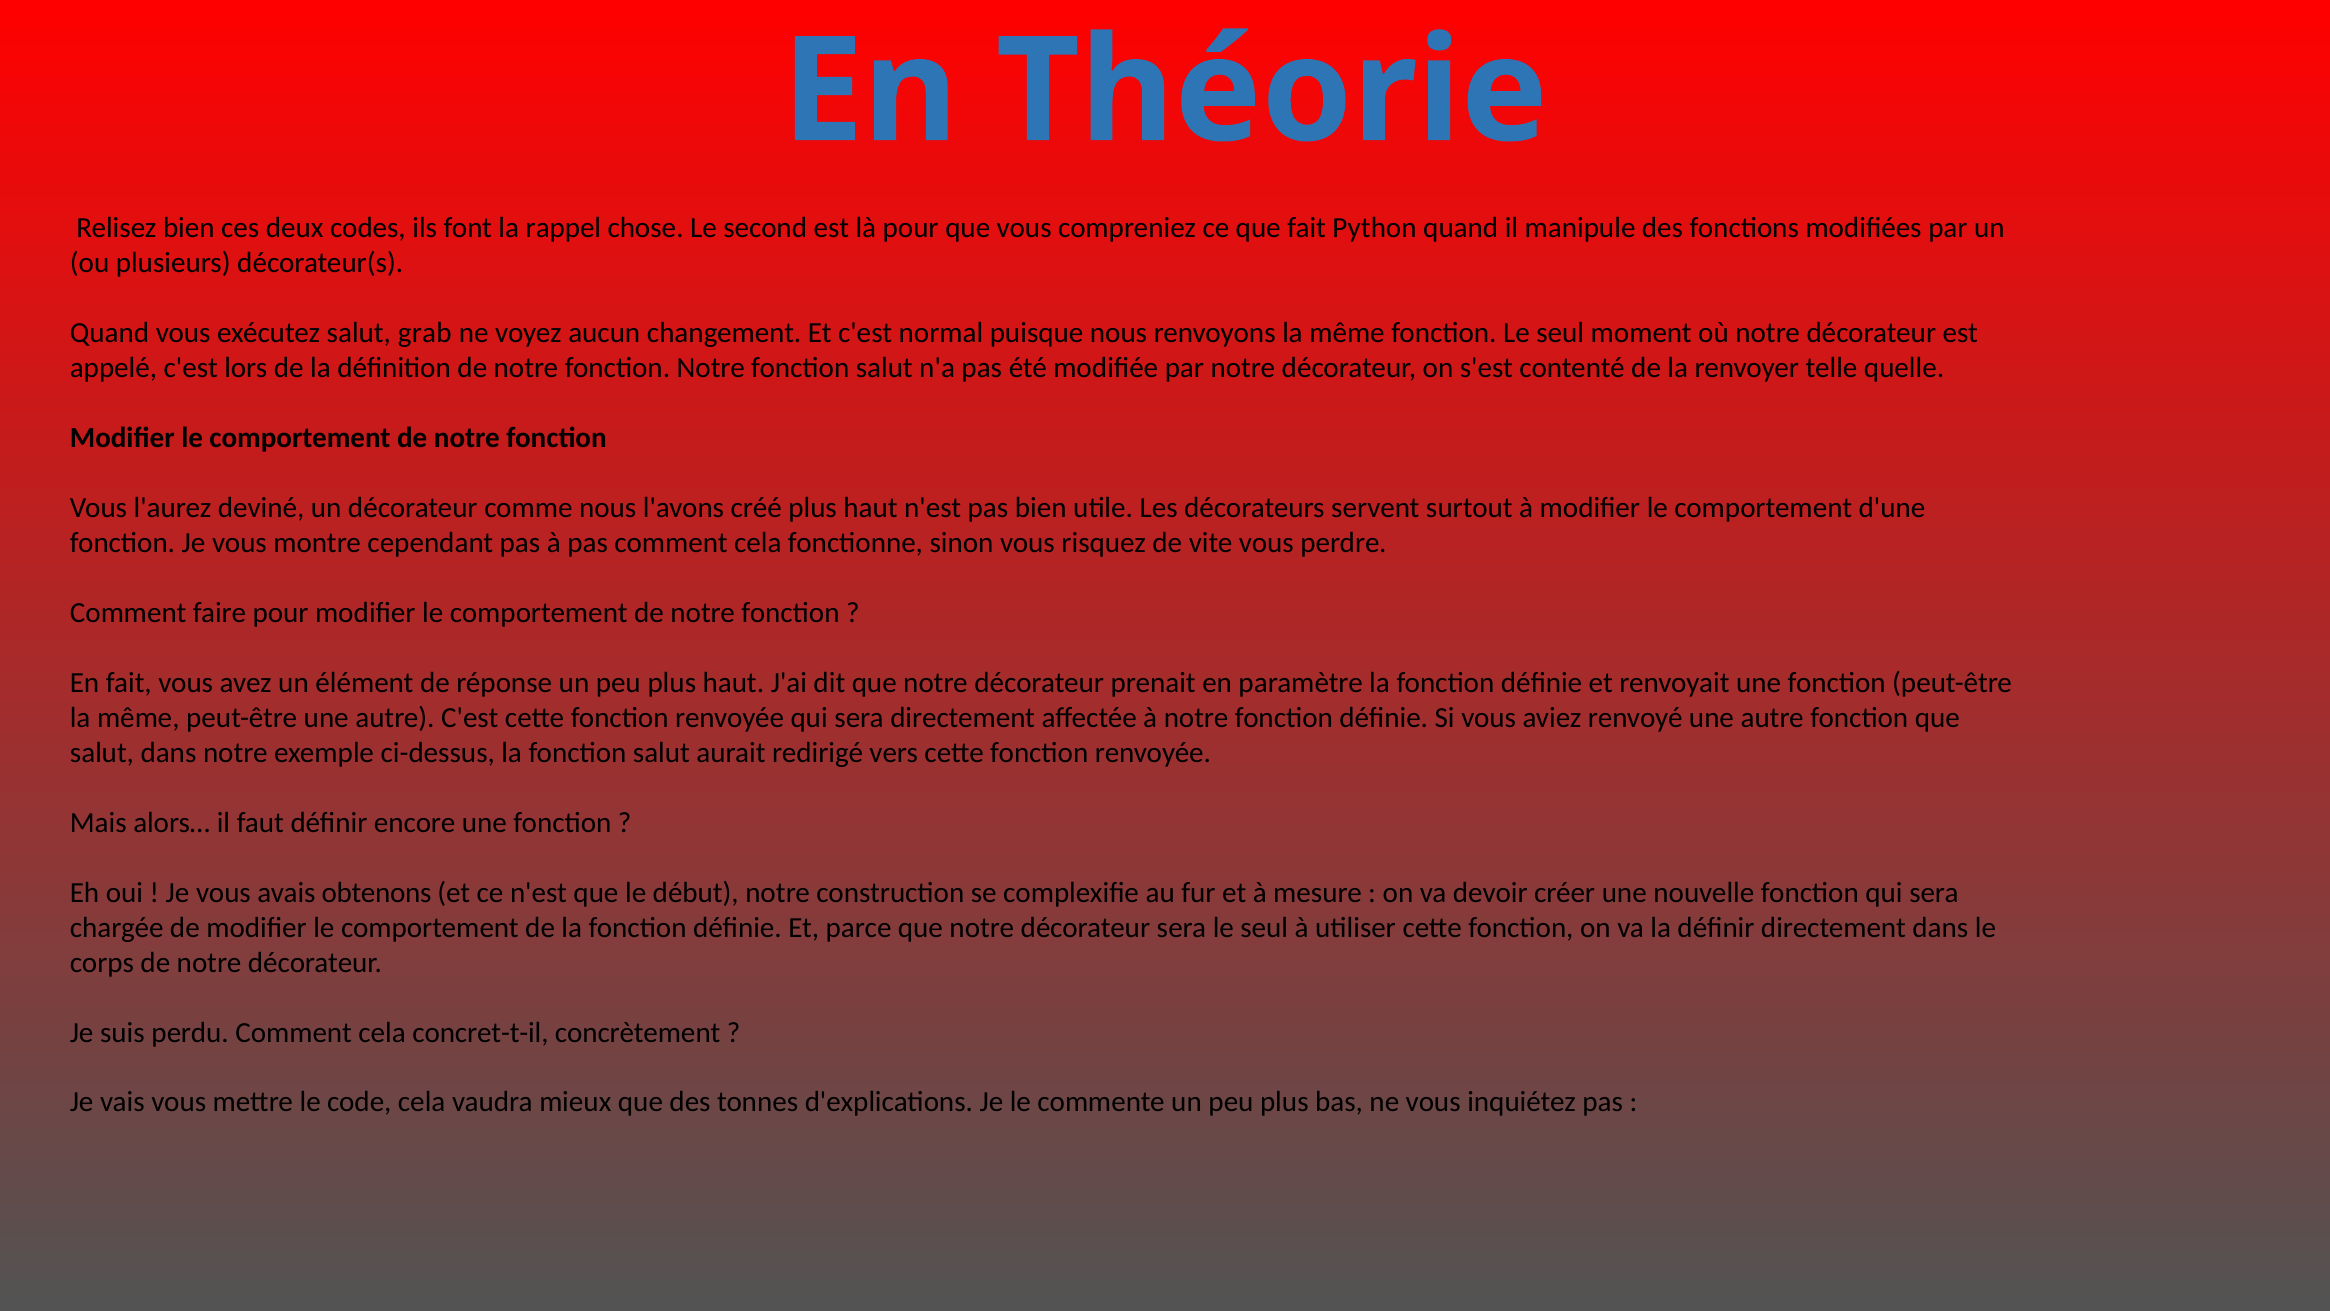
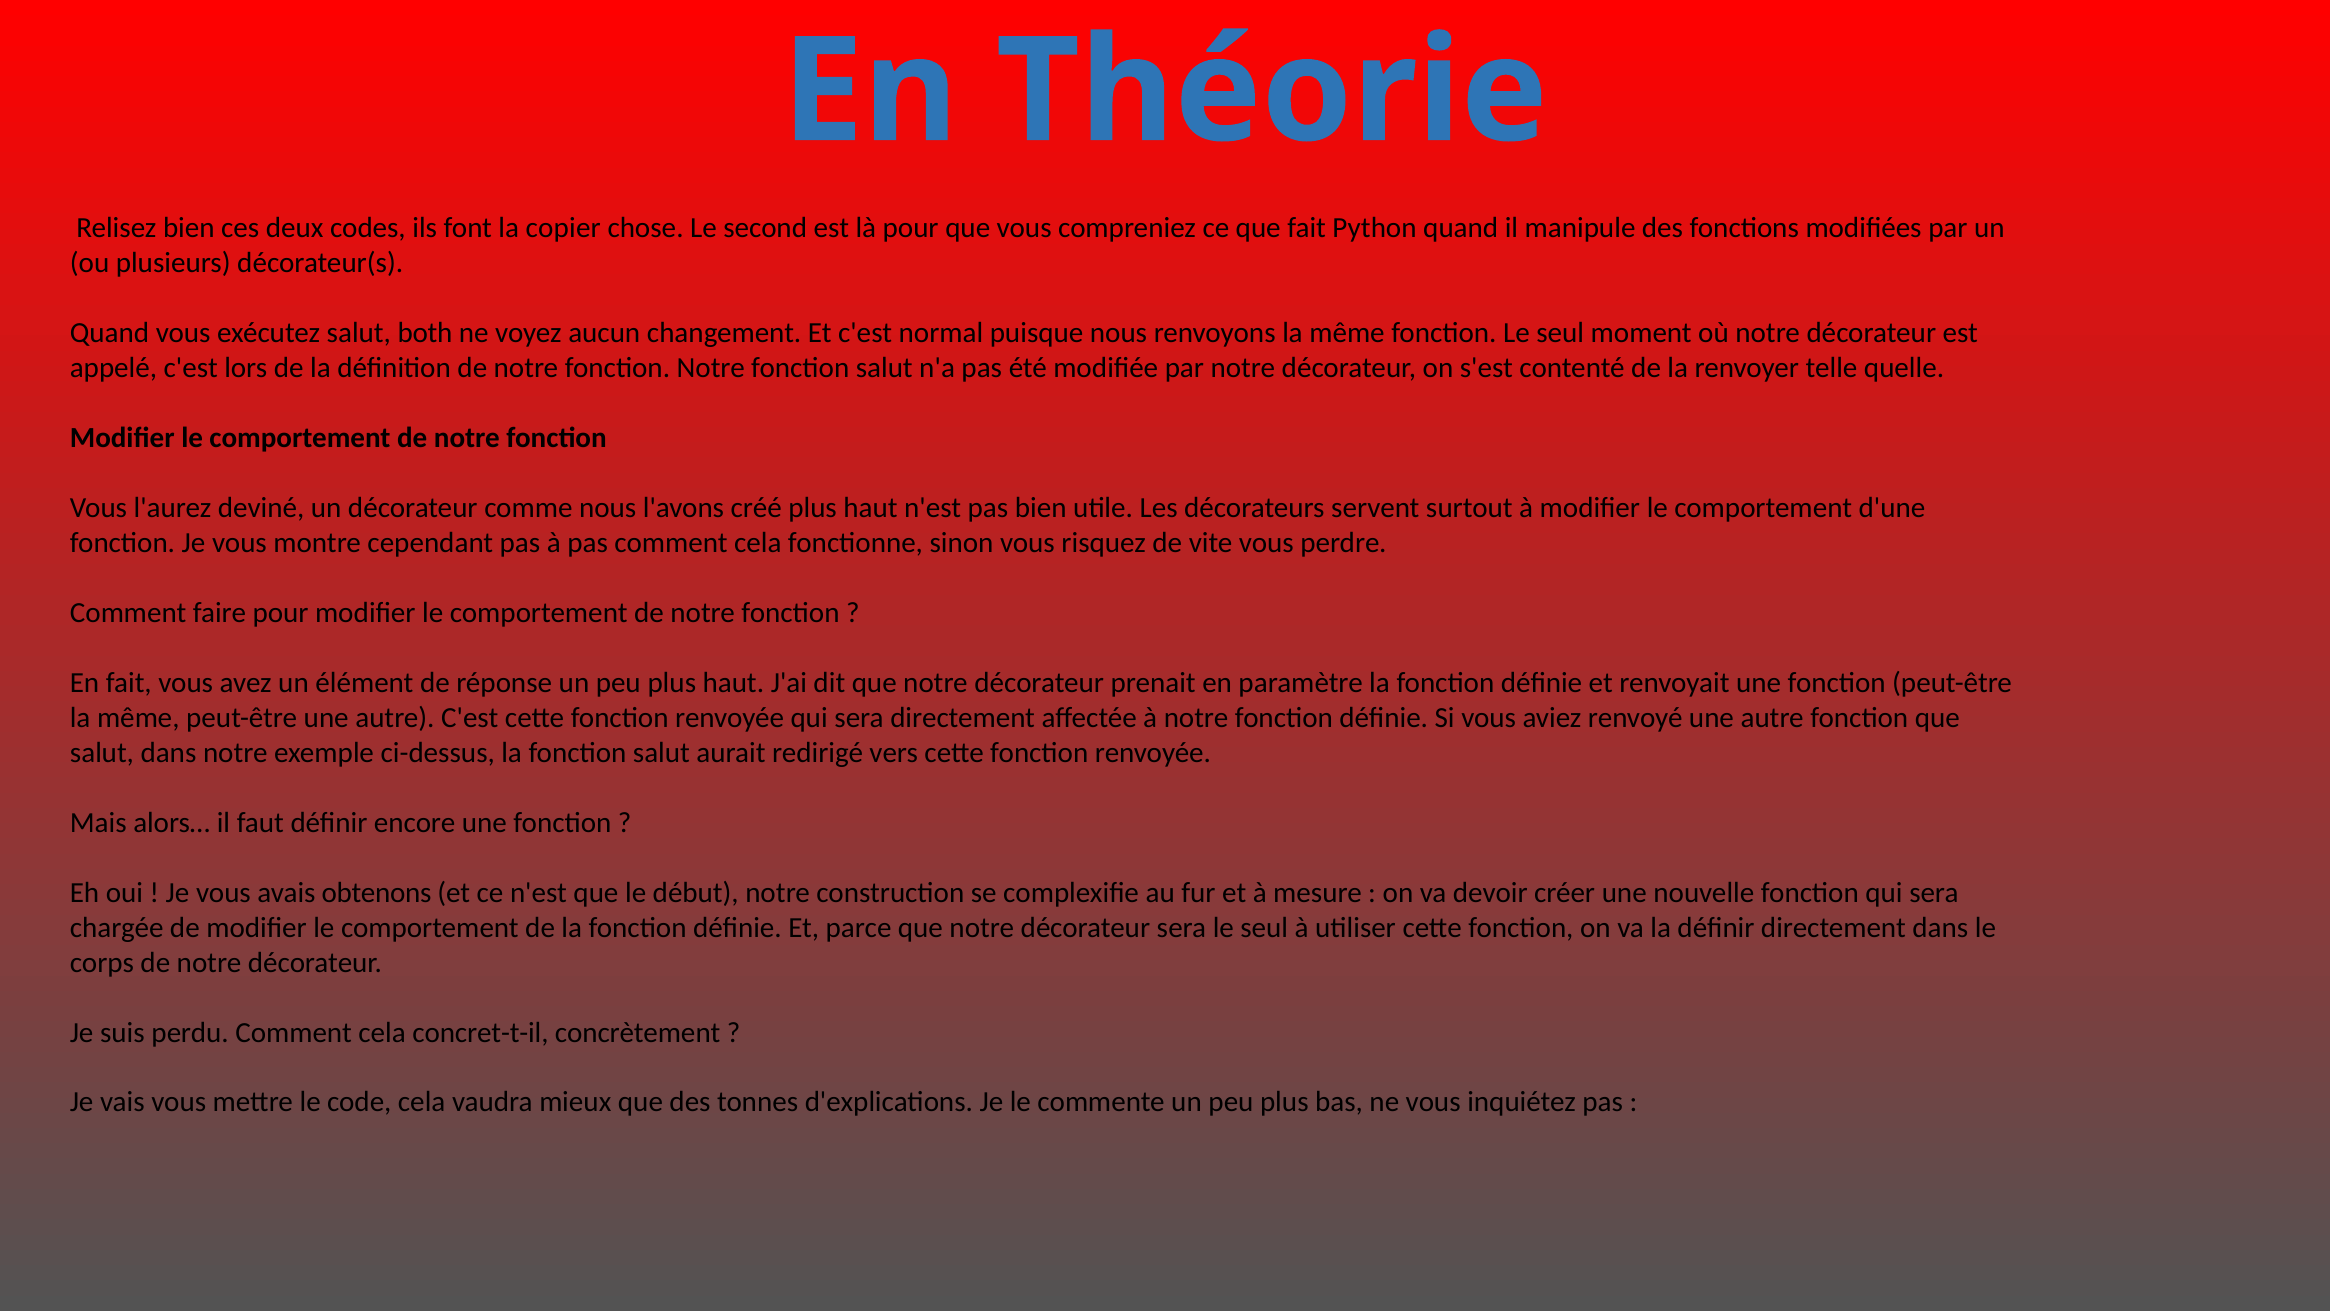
rappel: rappel -> copier
grab: grab -> both
